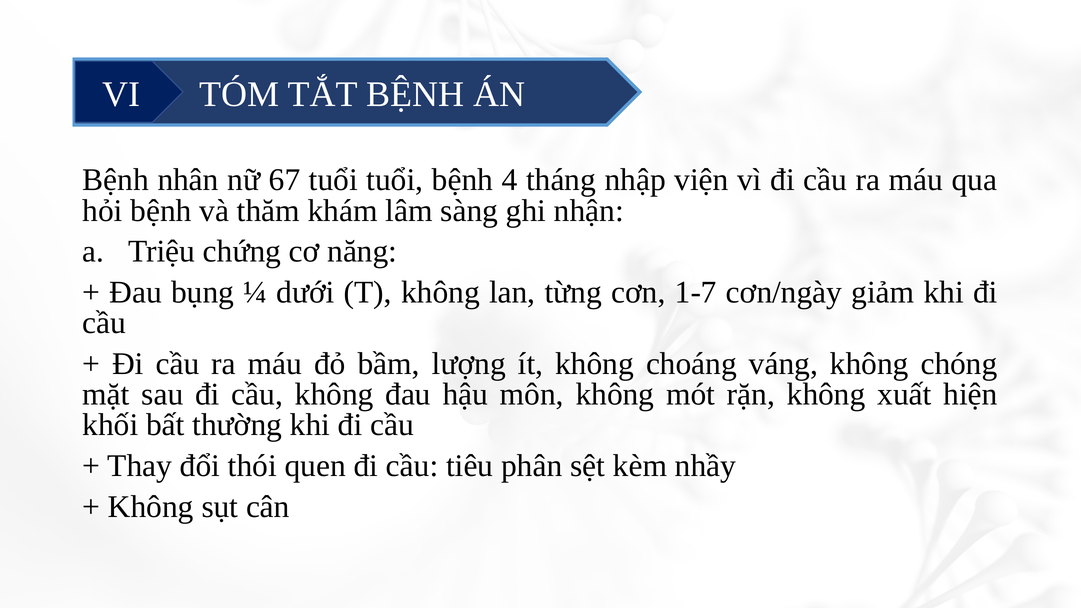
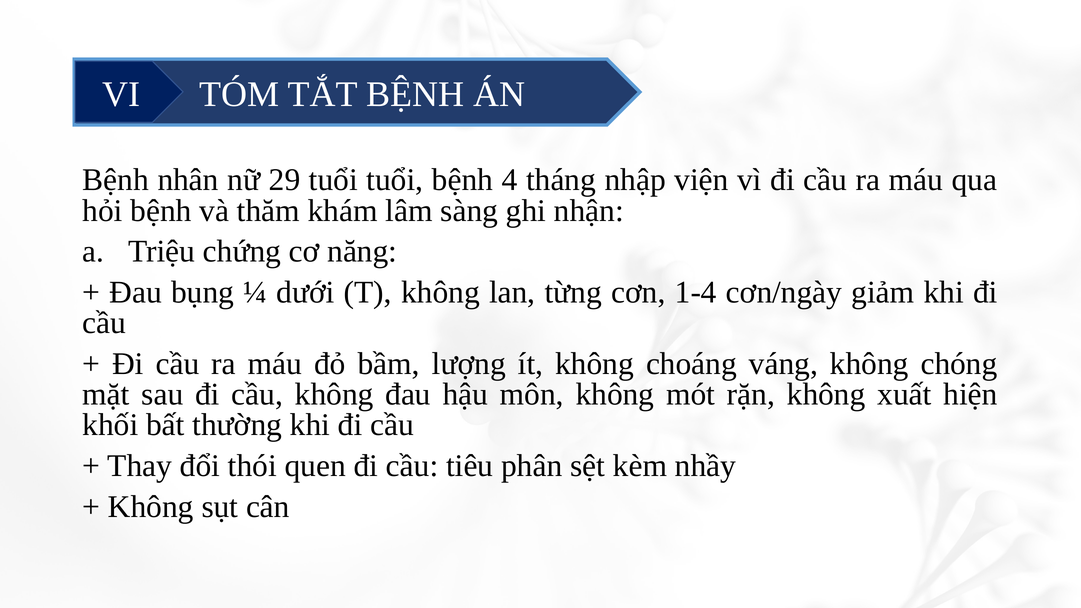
67: 67 -> 29
1-7: 1-7 -> 1-4
